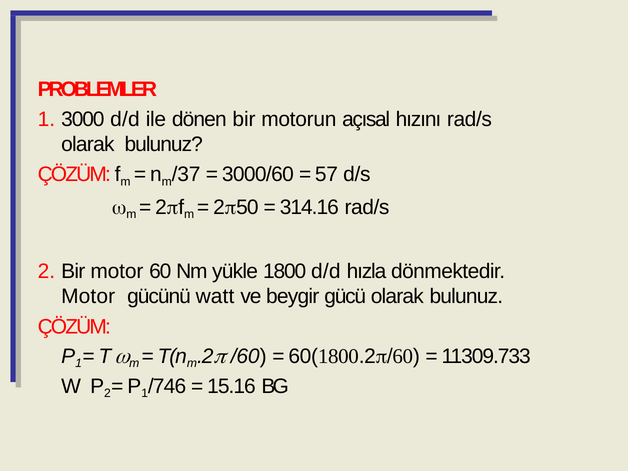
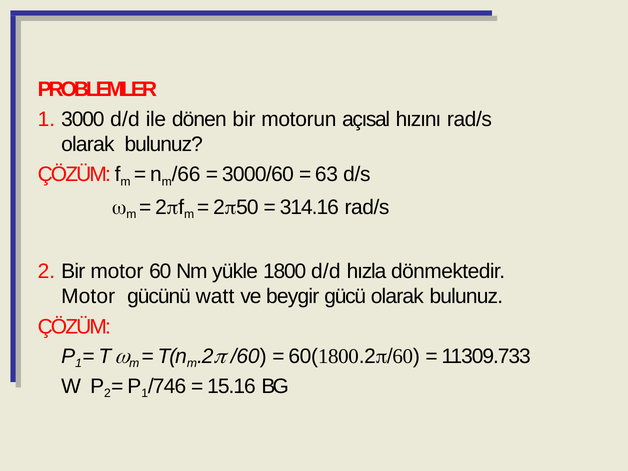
/37: /37 -> /66
57: 57 -> 63
